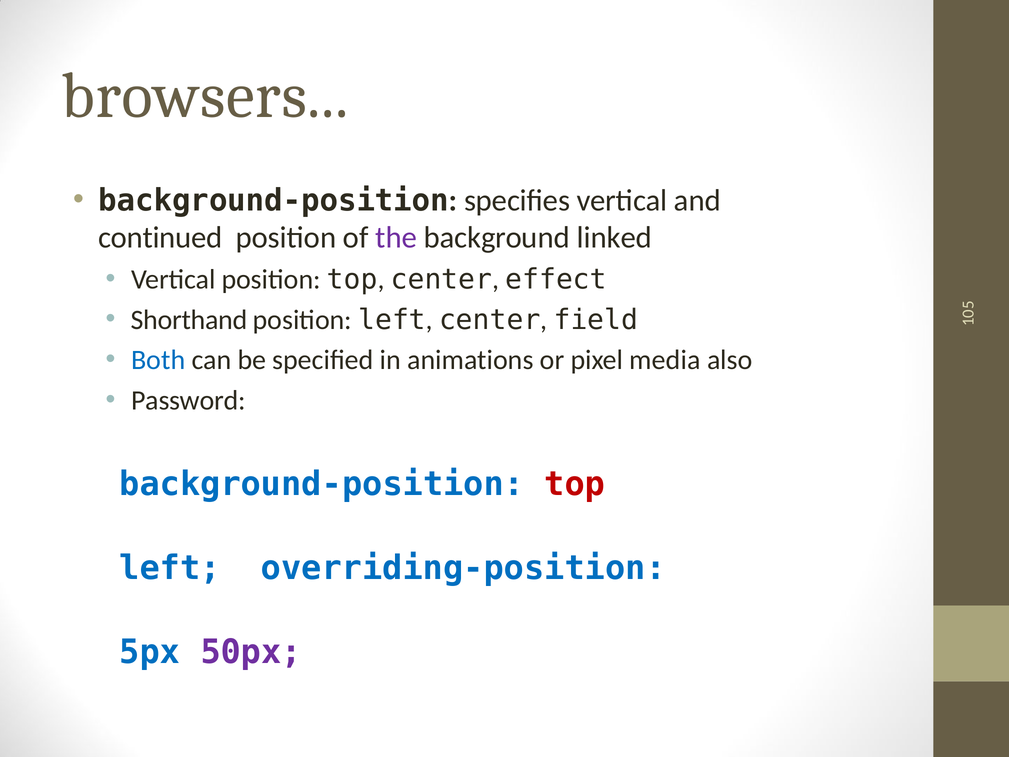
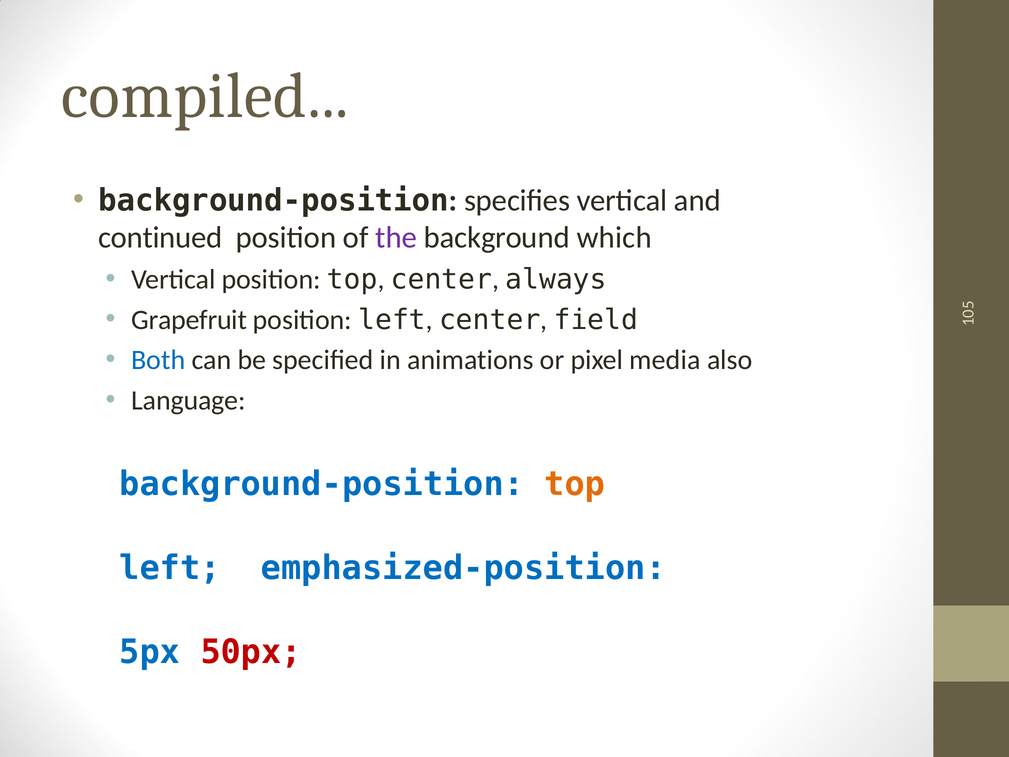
browsers: browsers -> compiled
linked: linked -> which
effect: effect -> always
Shorthand: Shorthand -> Grapefruit
Password: Password -> Language
top at (575, 484) colour: red -> orange
overriding-position: overriding-position -> emphasized-position
50px colour: purple -> red
